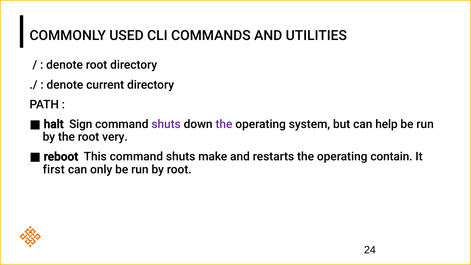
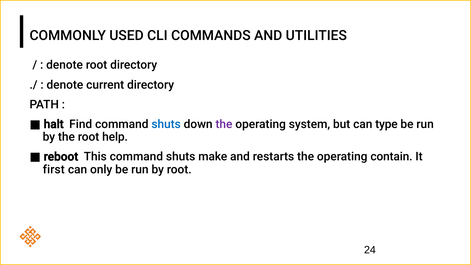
Sign: Sign -> Find
shuts at (166, 124) colour: purple -> blue
help: help -> type
very: very -> help
